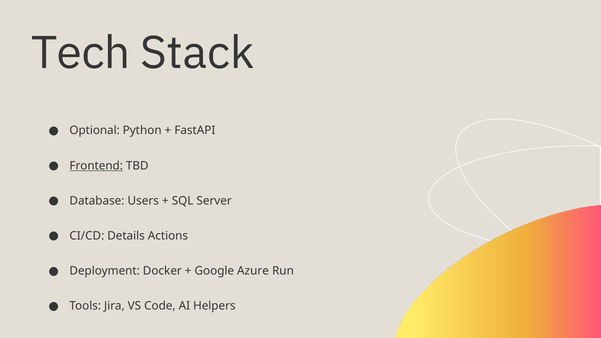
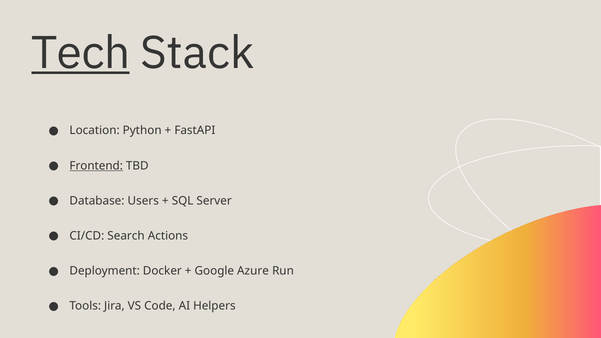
Tech underline: none -> present
Optional: Optional -> Location
Details: Details -> Search
